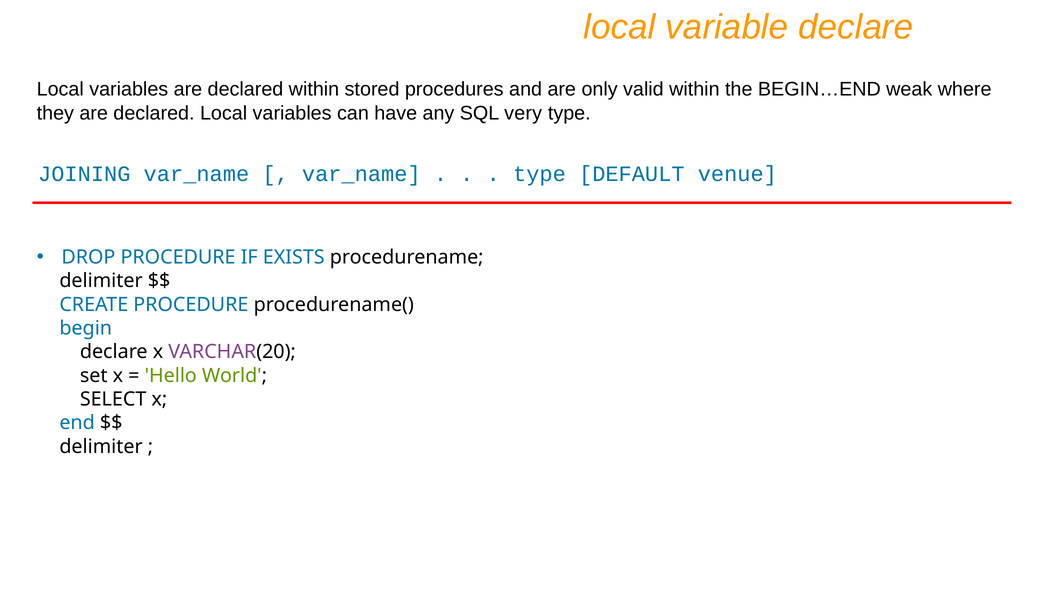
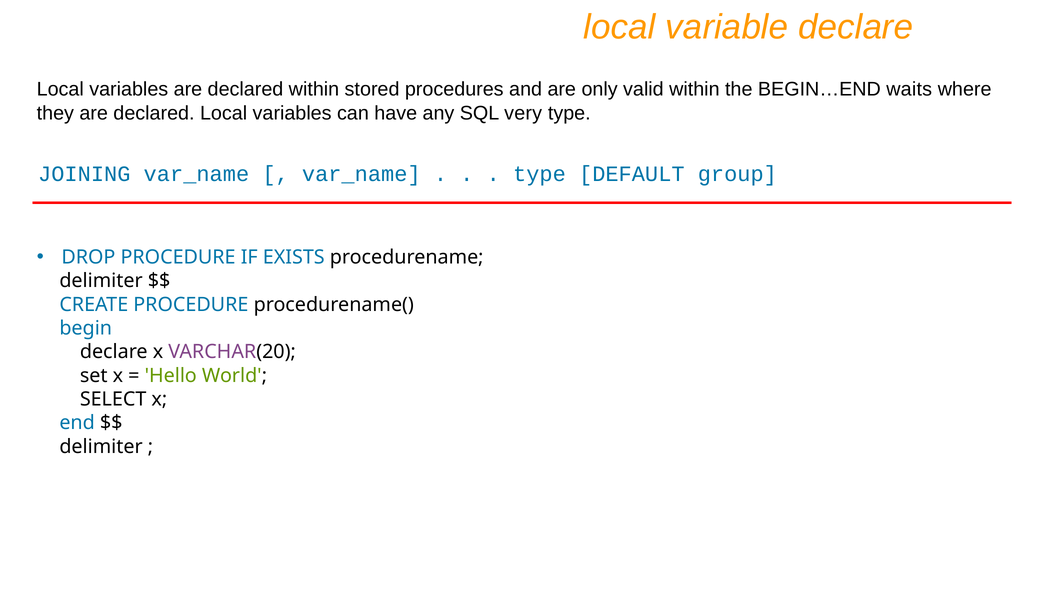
weak: weak -> waits
venue: venue -> group
